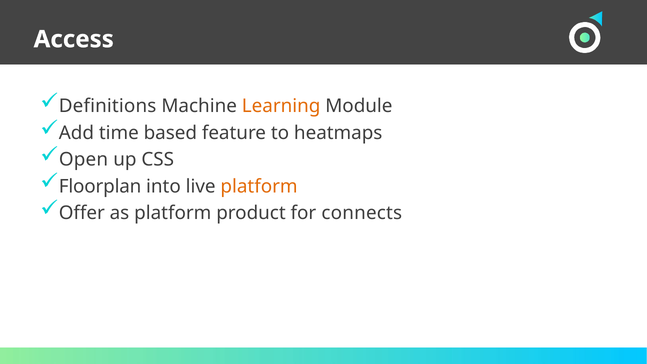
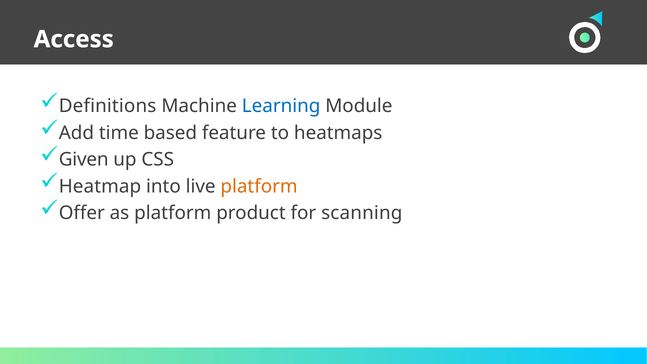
Learning colour: orange -> blue
Open: Open -> Given
Floorplan: Floorplan -> Heatmap
connects: connects -> scanning
